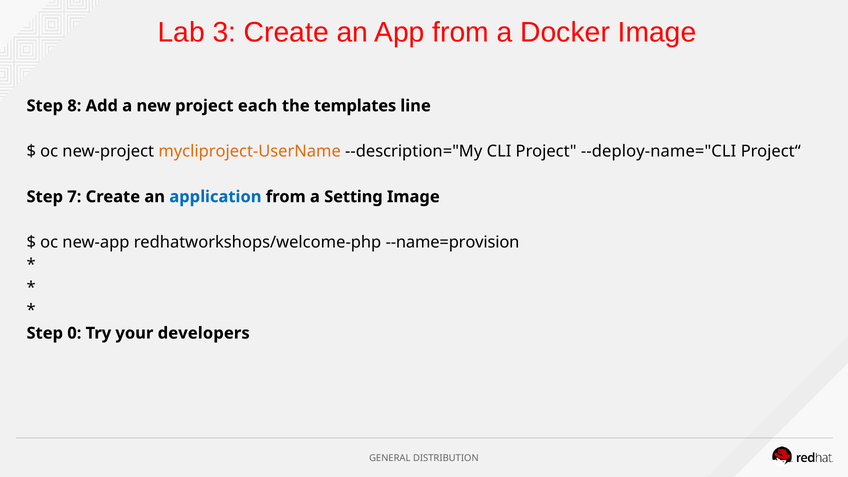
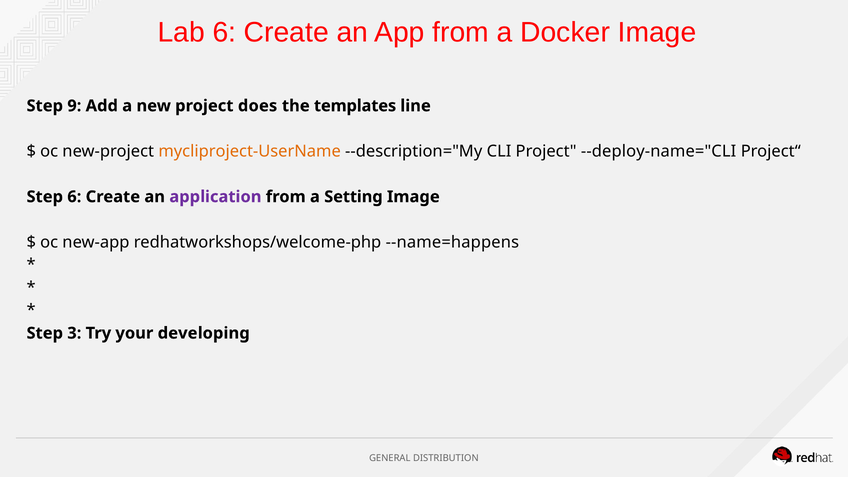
Lab 3: 3 -> 6
8: 8 -> 9
each: each -> does
Step 7: 7 -> 6
application colour: blue -> purple
--name=provision: --name=provision -> --name=happens
0: 0 -> 3
developers: developers -> developing
